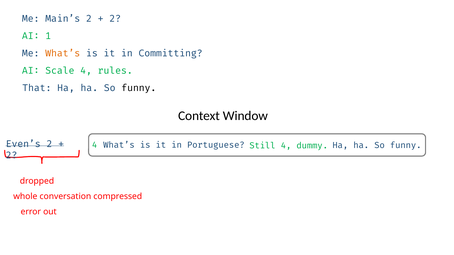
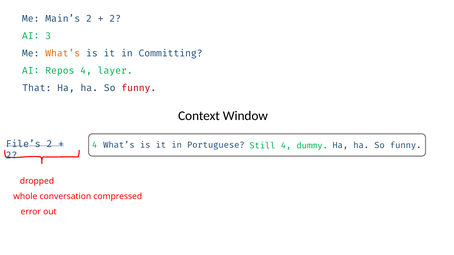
1: 1 -> 3
Scale: Scale -> Repos
rules: rules -> layer
funny at (139, 88) colour: black -> red
Even’s: Even’s -> File’s
